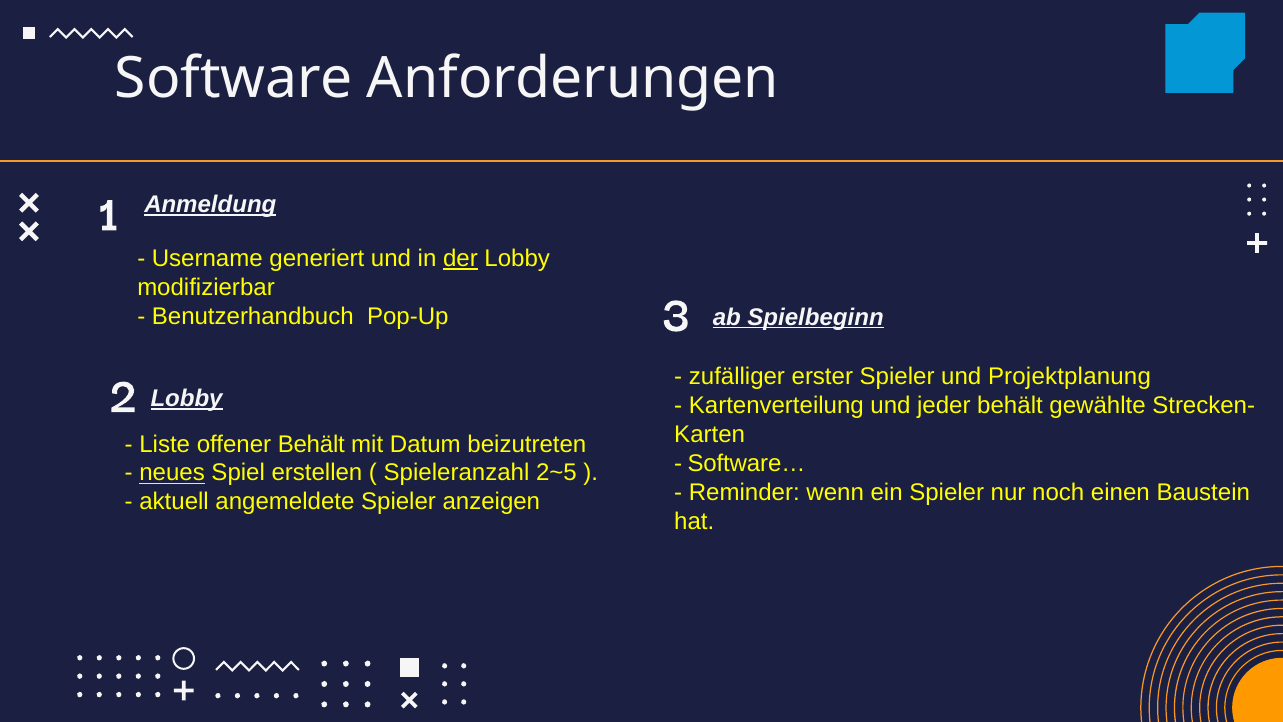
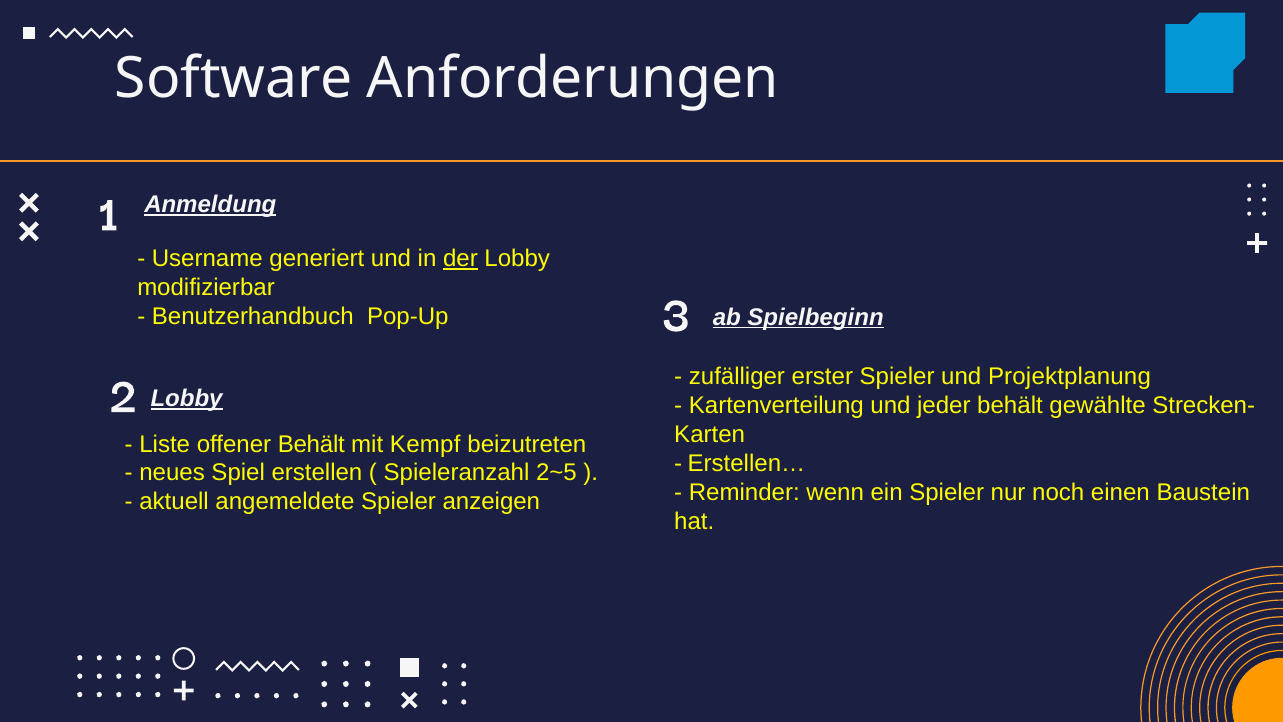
Datum: Datum -> Kempf
Software…: Software… -> Erstellen…
neues underline: present -> none
